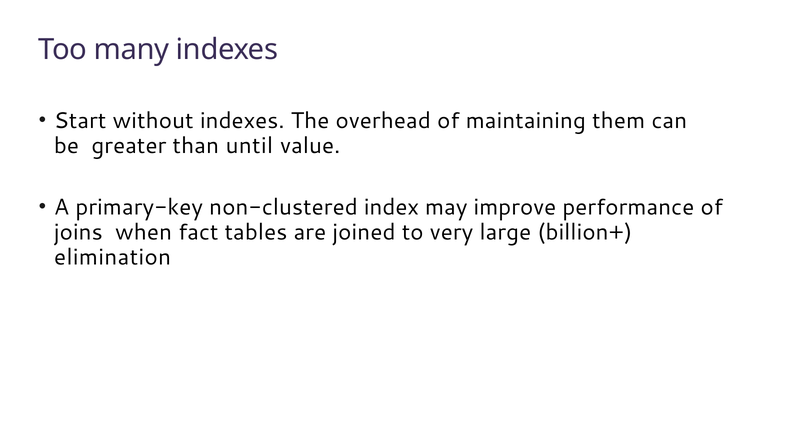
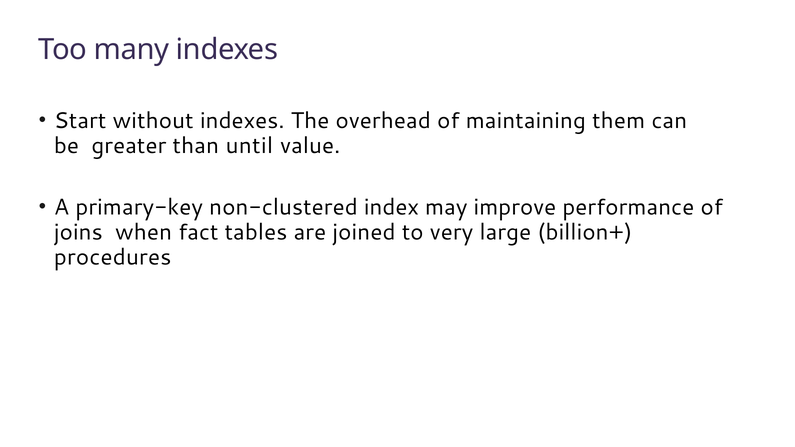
elimination: elimination -> procedures
